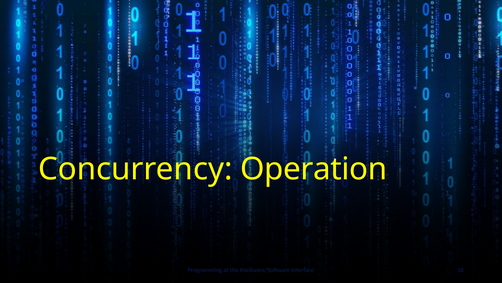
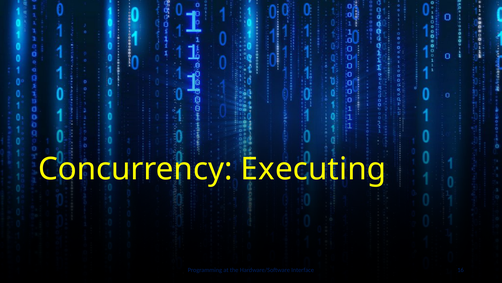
Operation: Operation -> Executing
